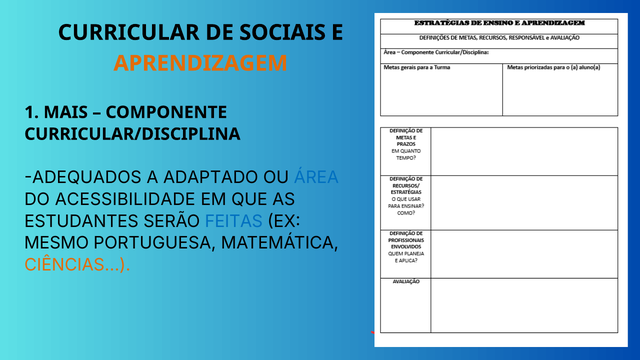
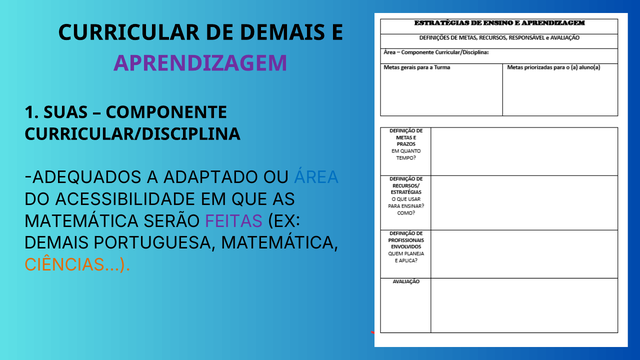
DE SOCIAIS: SOCIAIS -> DEMAIS
APRENDIZAGEM colour: orange -> purple
MAIS: MAIS -> SUAS
ESTUDANTES at (81, 221): ESTUDANTES -> MATEMÁTICA
FEITAS colour: blue -> purple
MESMO at (57, 243): MESMO -> DEMAIS
